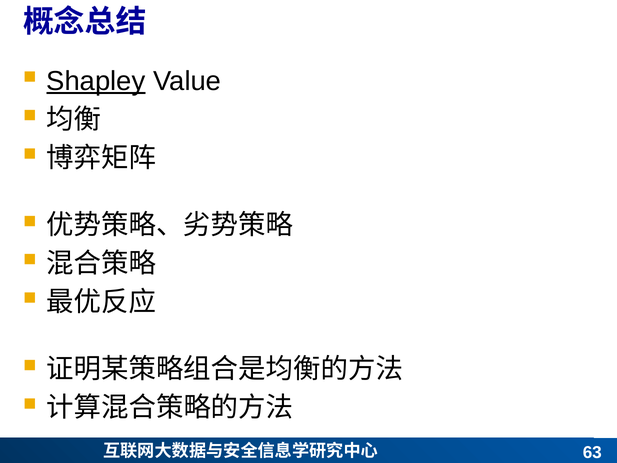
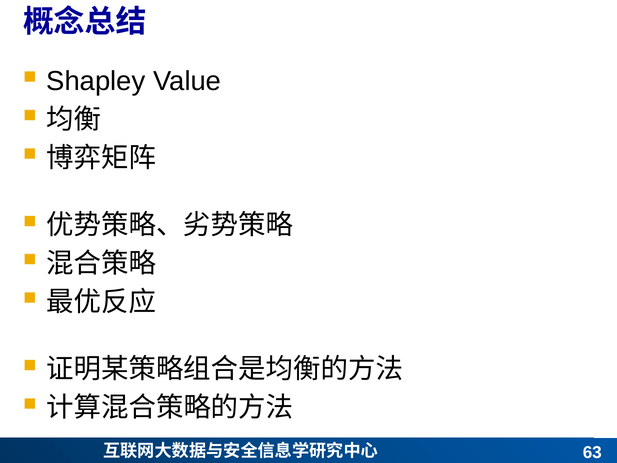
Shapley underline: present -> none
